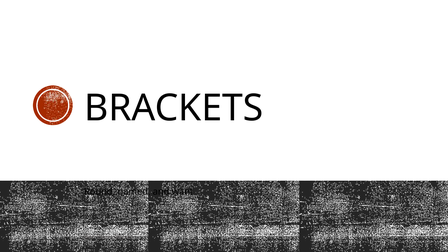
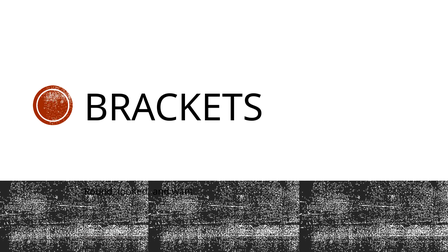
named: named -> looked
